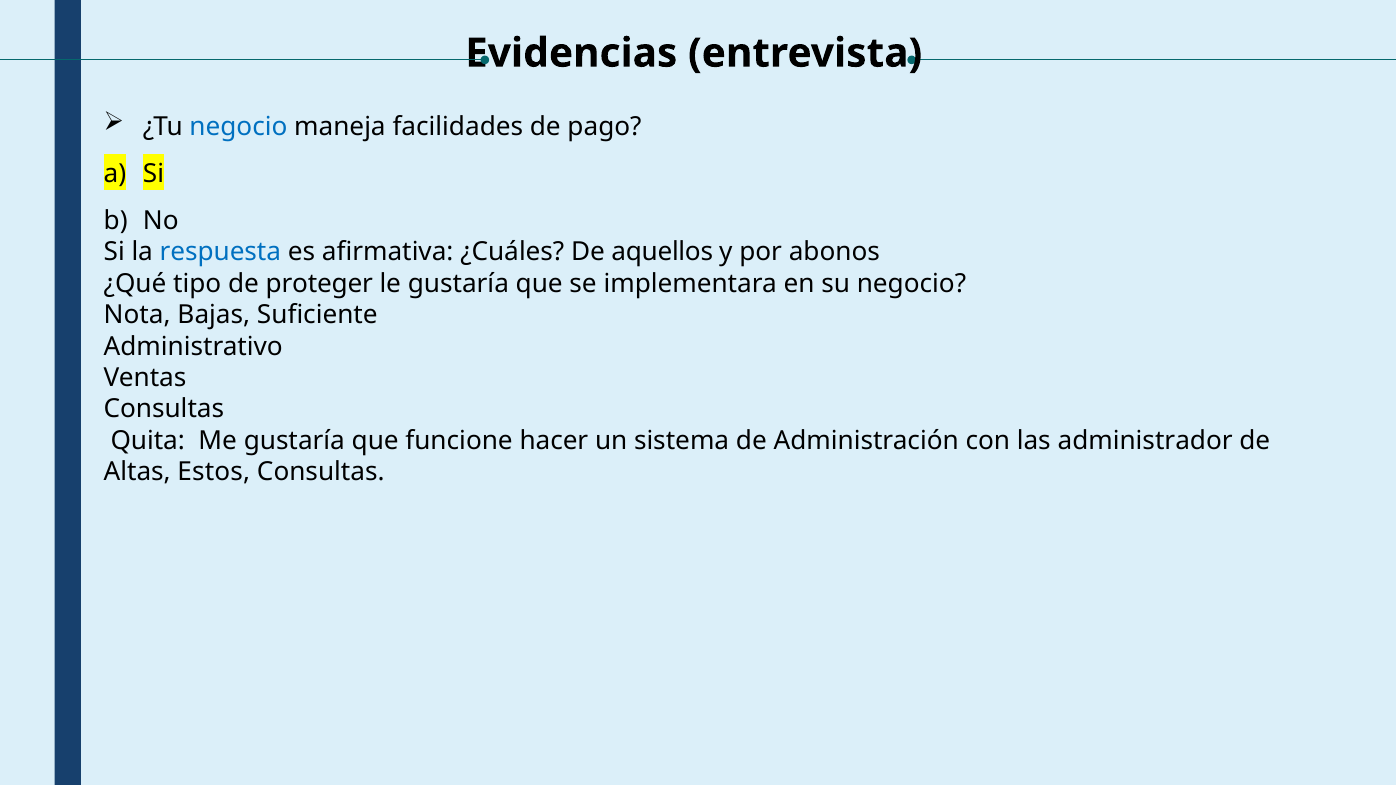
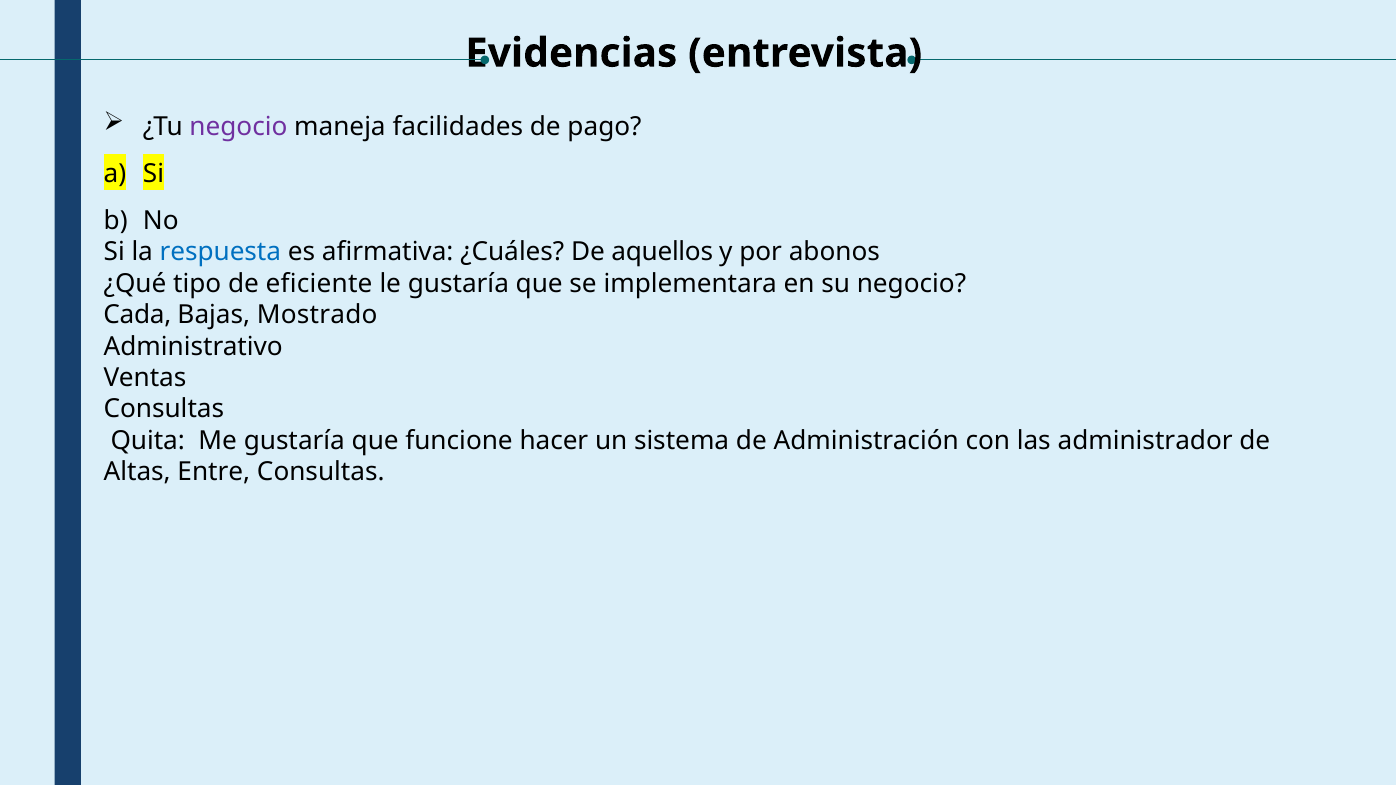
negocio at (238, 127) colour: blue -> purple
proteger: proteger -> eficiente
Nota: Nota -> Cada
Suficiente: Suficiente -> Mostrado
Estos: Estos -> Entre
